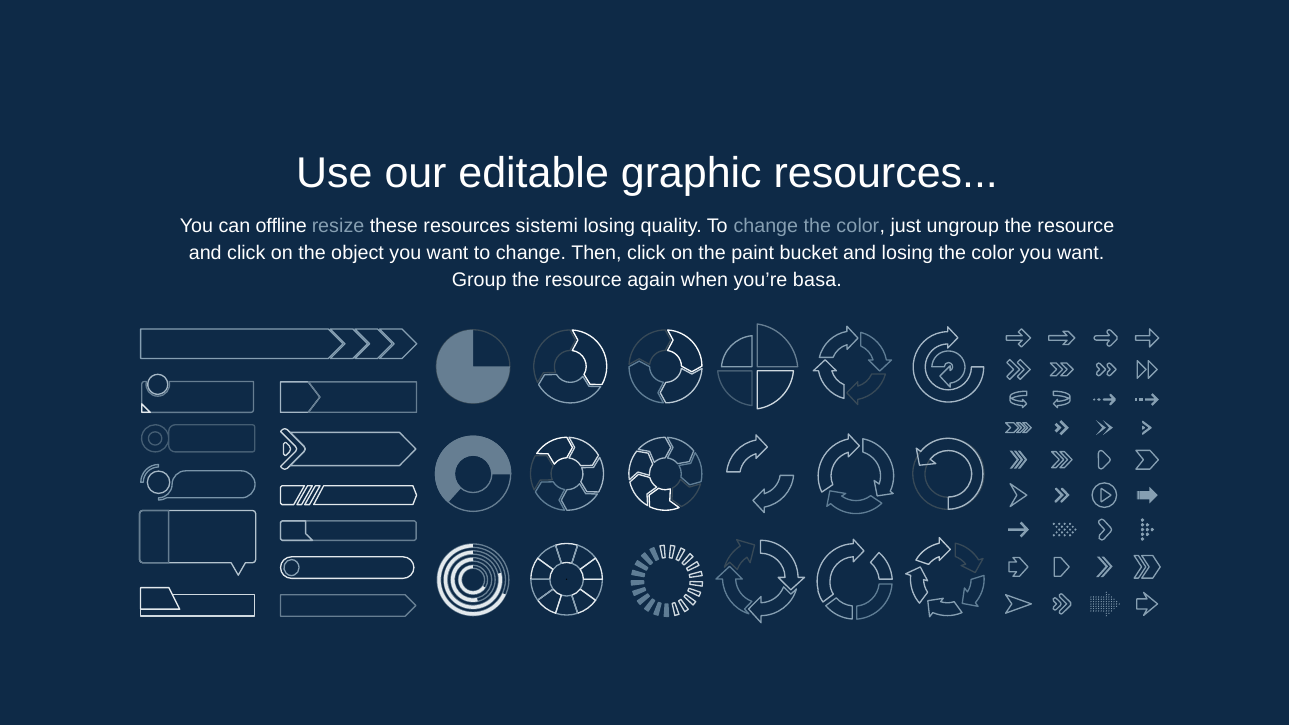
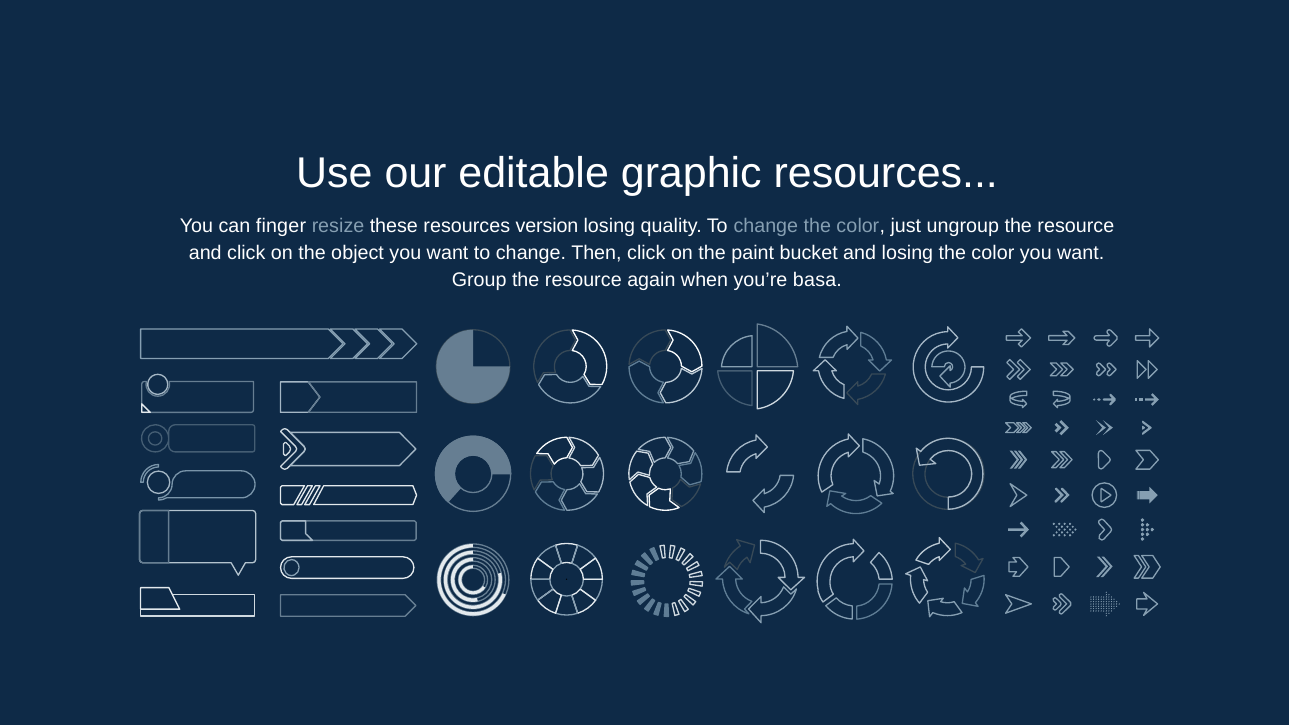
offline: offline -> finger
sistemi: sistemi -> version
